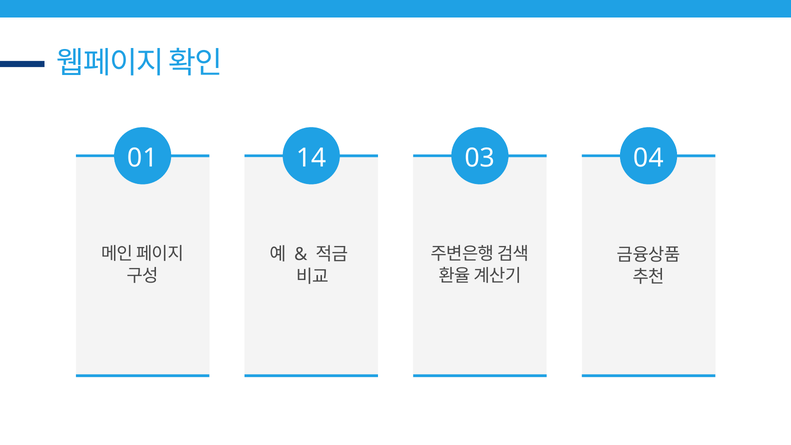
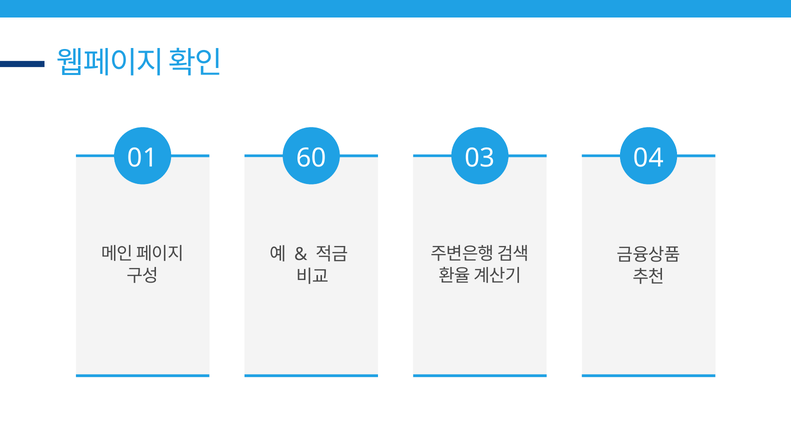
14: 14 -> 60
